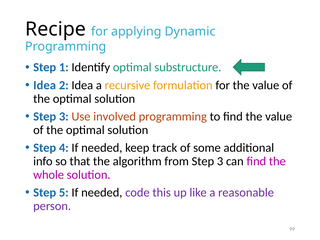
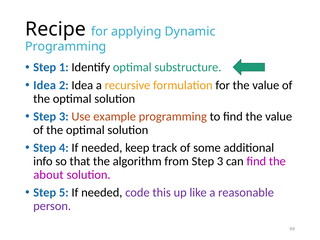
involved: involved -> example
whole: whole -> about
